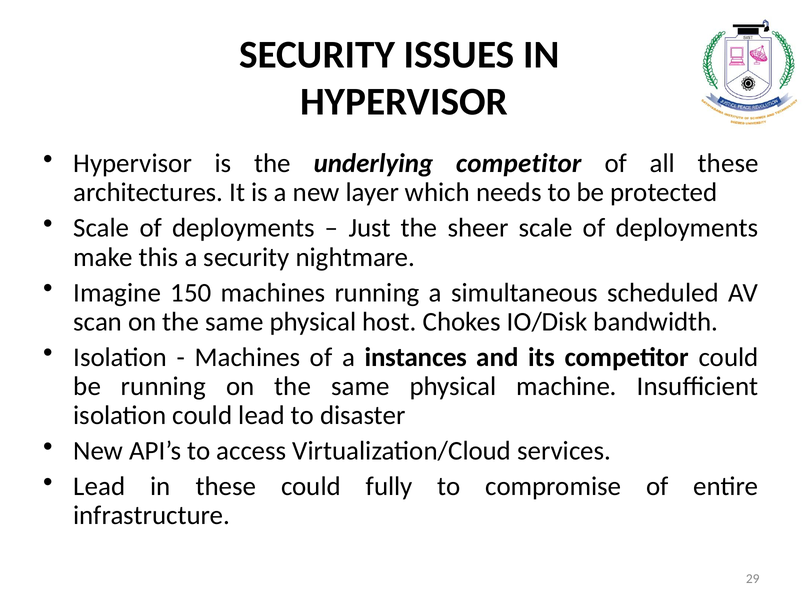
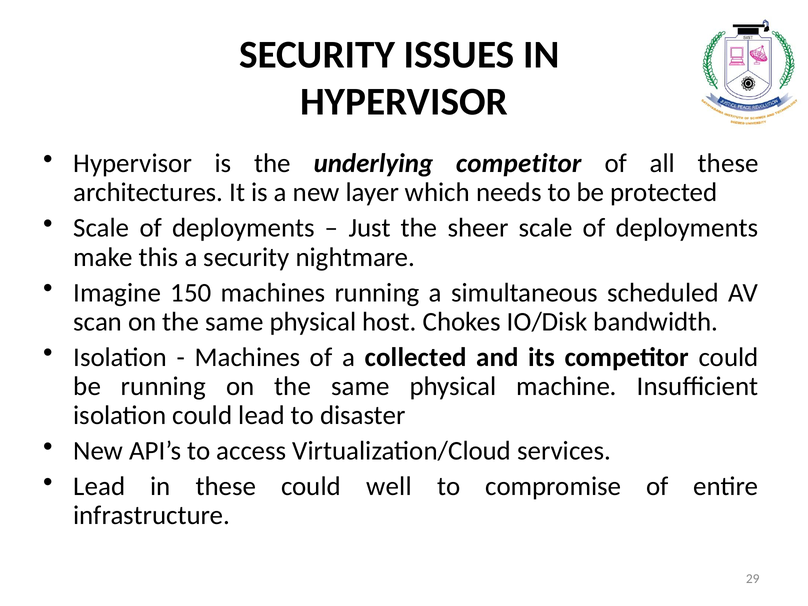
instances: instances -> collected
fully: fully -> well
